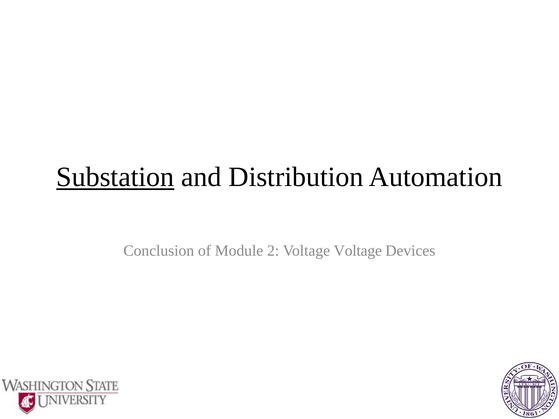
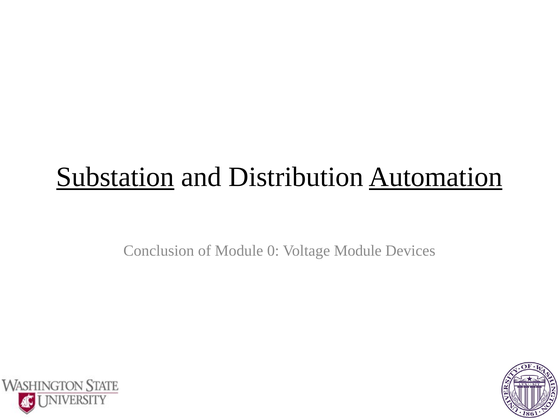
Automation underline: none -> present
2: 2 -> 0
Voltage Voltage: Voltage -> Module
